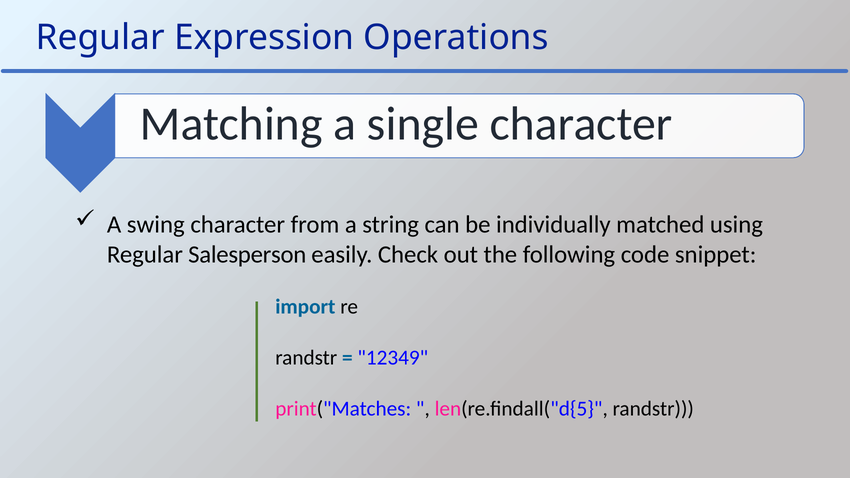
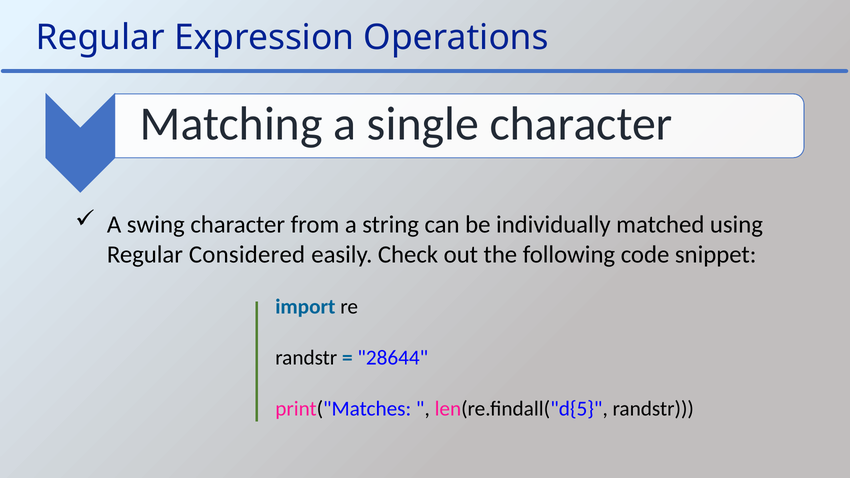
Salesperson: Salesperson -> Considered
12349: 12349 -> 28644
